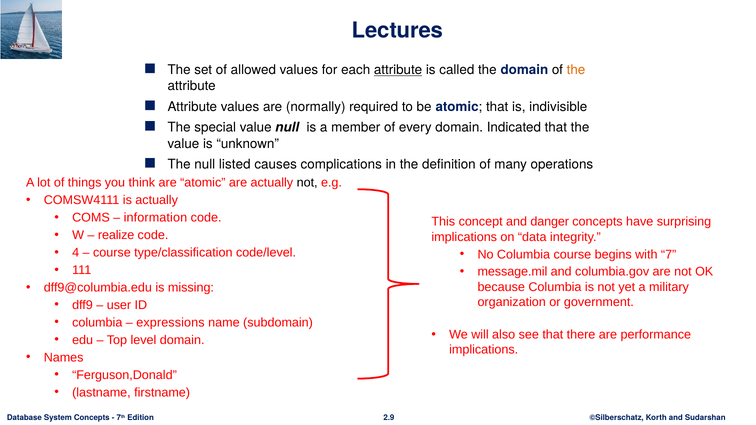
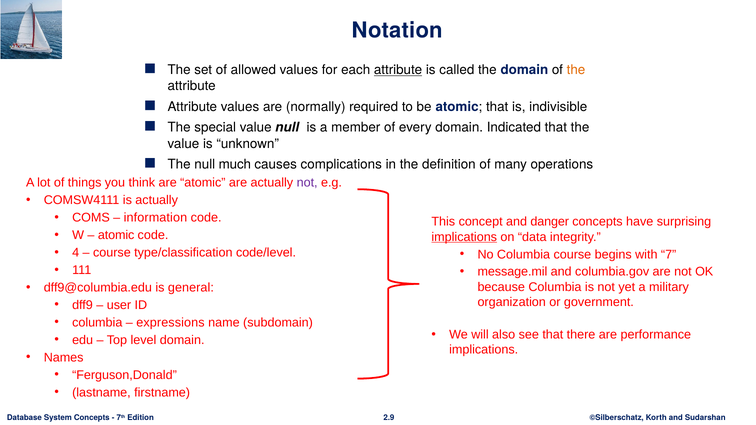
Lectures: Lectures -> Notation
listed: listed -> much
not at (307, 183) colour: black -> purple
realize at (116, 235): realize -> atomic
implications at (464, 237) underline: none -> present
missing: missing -> general
